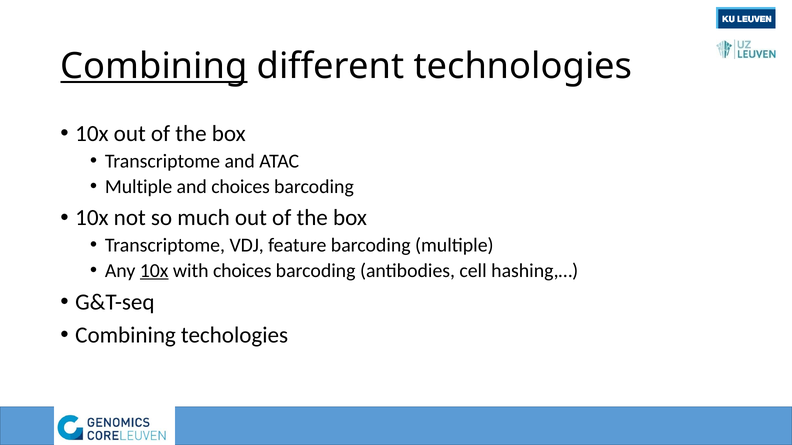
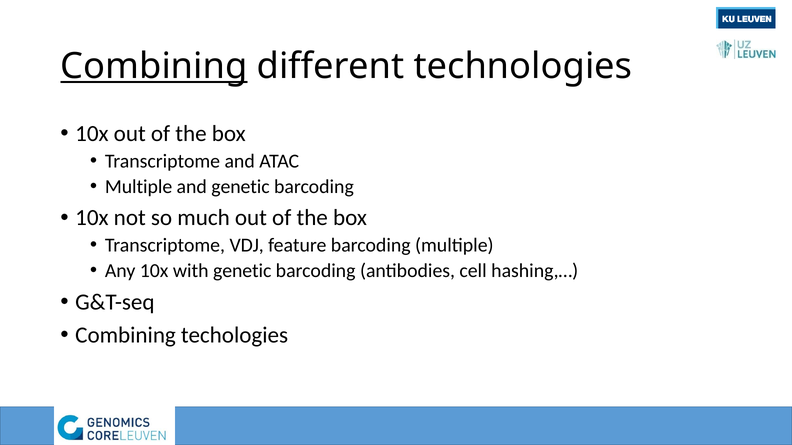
and choices: choices -> genetic
10x at (154, 271) underline: present -> none
with choices: choices -> genetic
